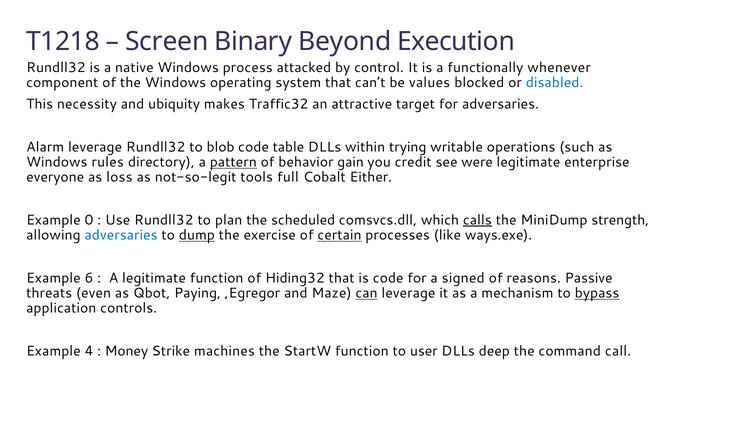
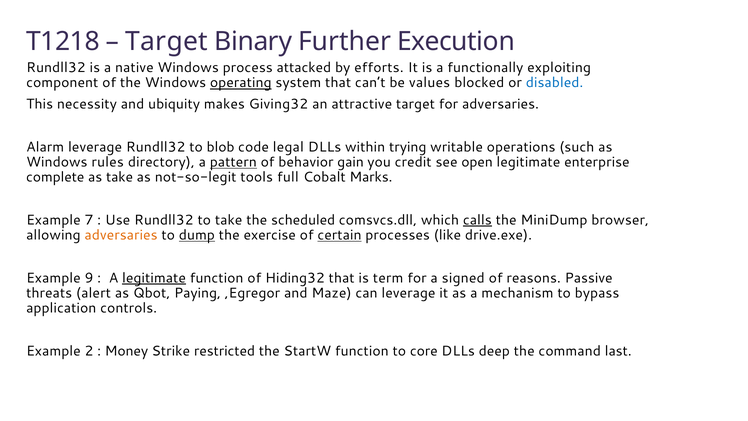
Screen at (167, 41): Screen -> Target
Beyond: Beyond -> Further
control: control -> efforts
whenever: whenever -> exploiting
operating underline: none -> present
Traffic32: Traffic32 -> Giving32
table: table -> legal
were: were -> open
everyone: everyone -> complete
as loss: loss -> take
Either: Either -> Marks
0: 0 -> 7
to plan: plan -> take
strength: strength -> browser
adversaries at (121, 235) colour: blue -> orange
ways.exe: ways.exe -> drive.exe
6: 6 -> 9
legitimate at (154, 278) underline: none -> present
is code: code -> term
even: even -> alert
can underline: present -> none
bypass underline: present -> none
4: 4 -> 2
machines: machines -> restricted
user: user -> core
call: call -> last
